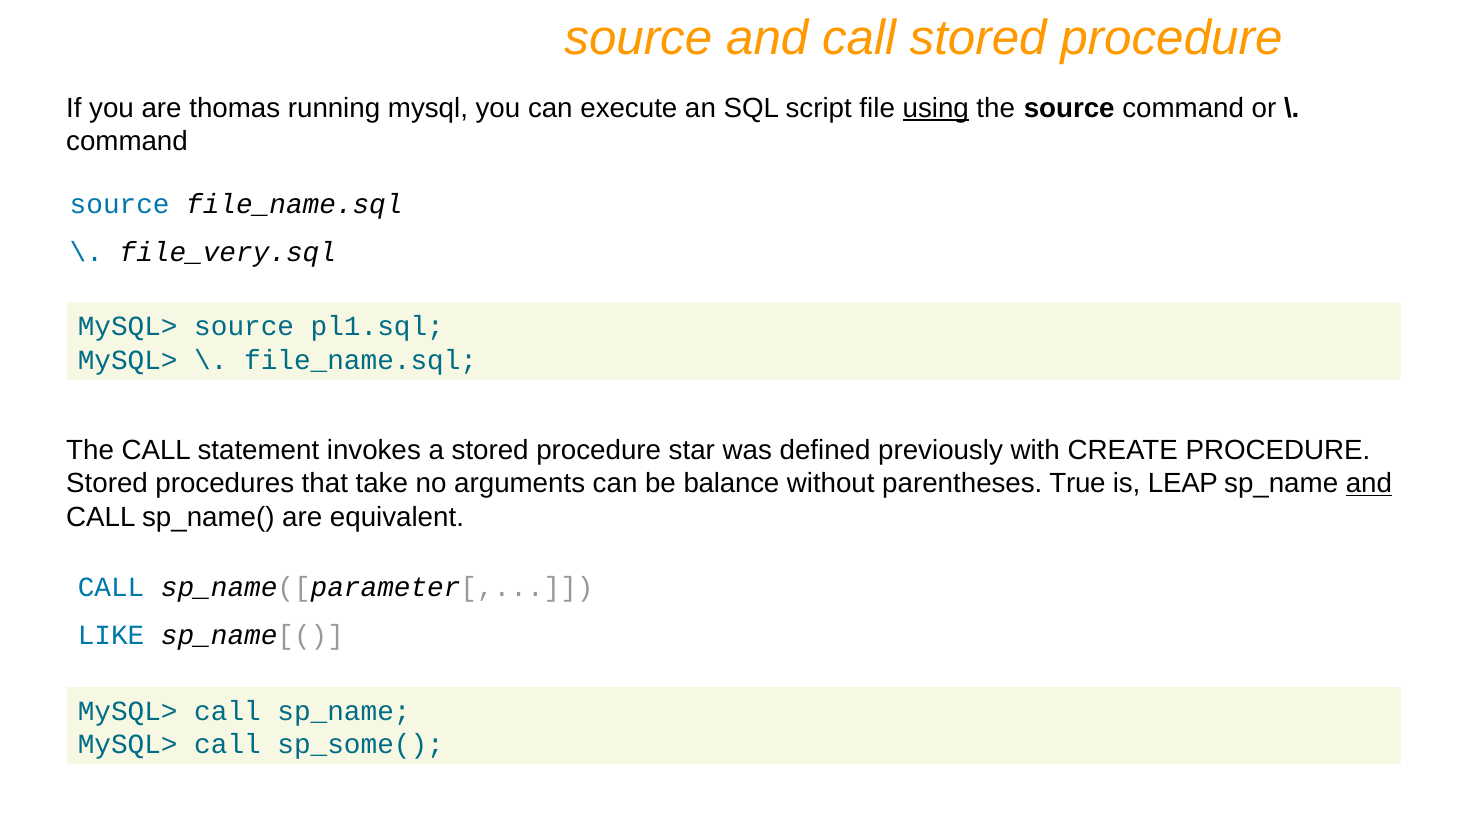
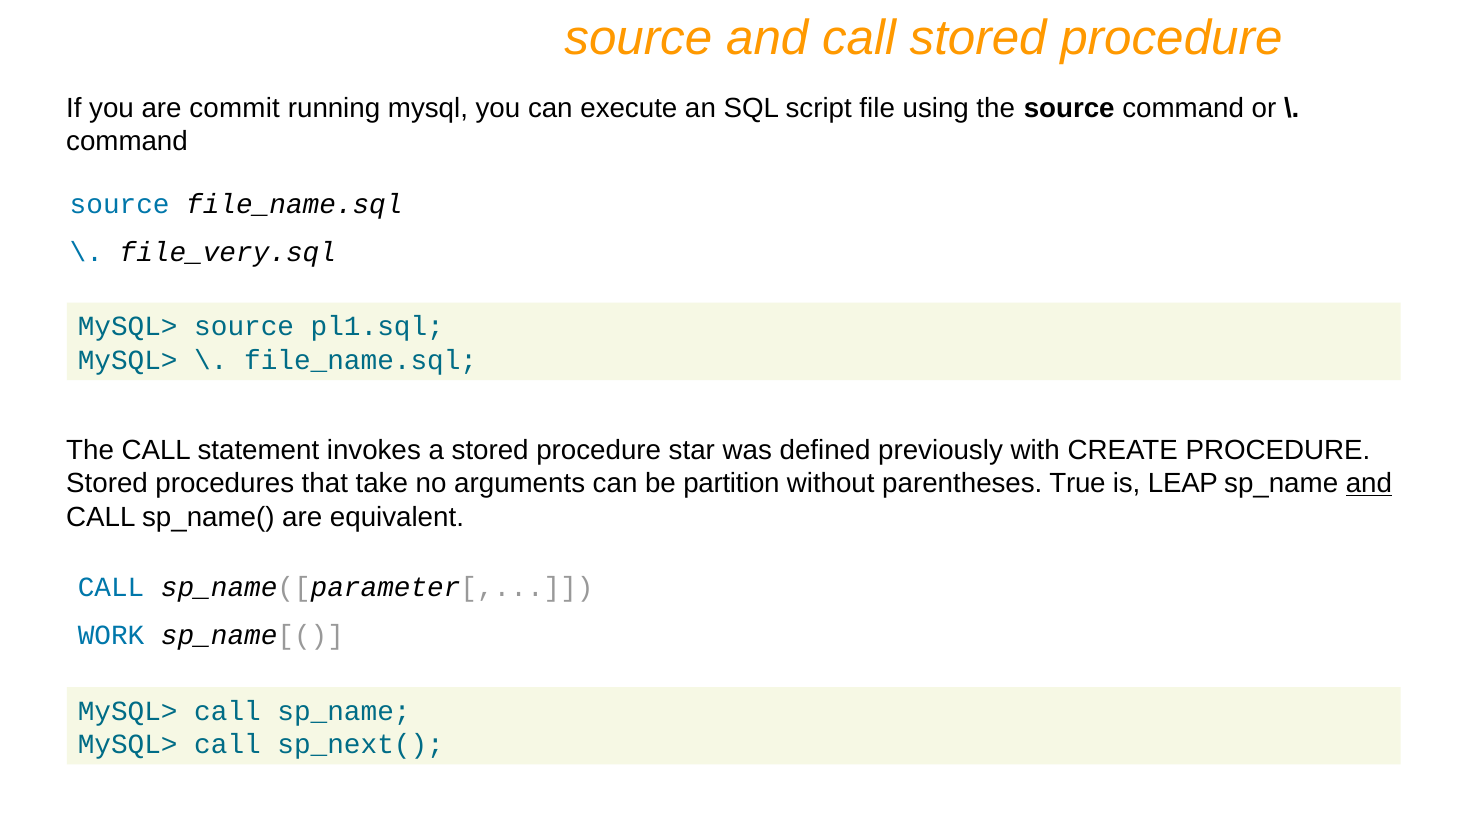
thomas: thomas -> commit
using underline: present -> none
balance: balance -> partition
LIKE: LIKE -> WORK
sp_some(: sp_some( -> sp_next(
